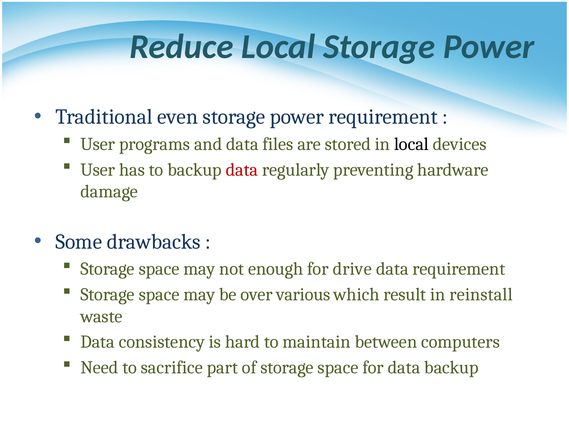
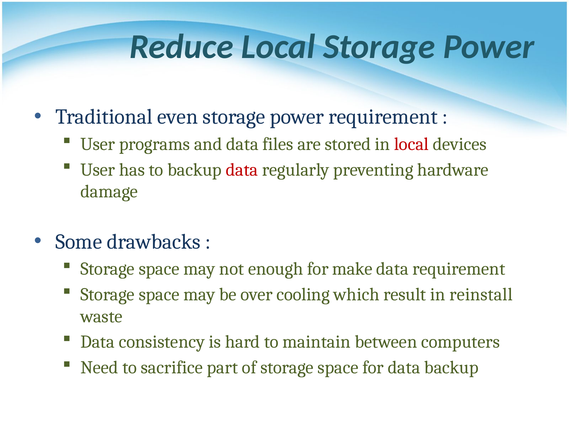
local at (411, 144) colour: black -> red
drive: drive -> make
various: various -> cooling
